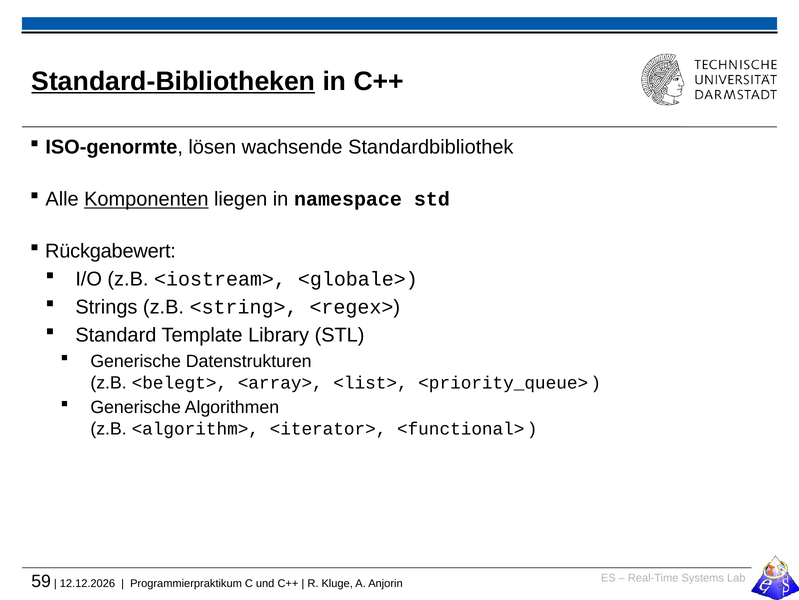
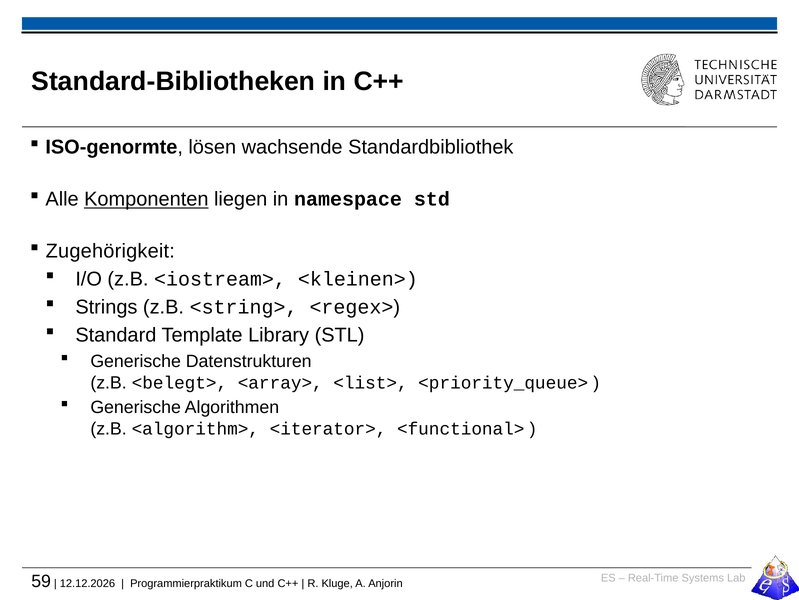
Standard-Bibliotheken underline: present -> none
Rückgabewert: Rückgabewert -> Zugehörigkeit
<globale>: <globale> -> <kleinen>
